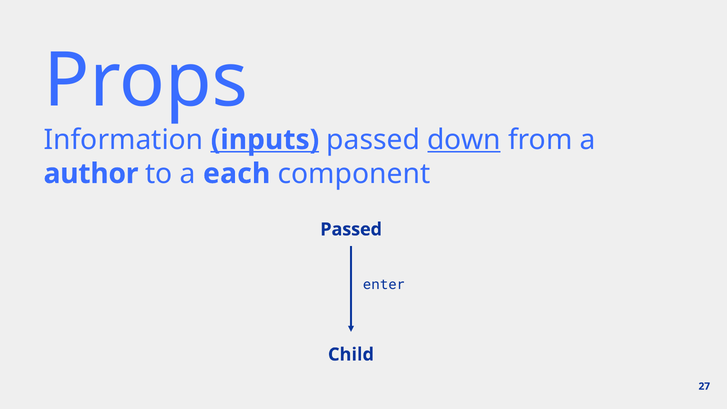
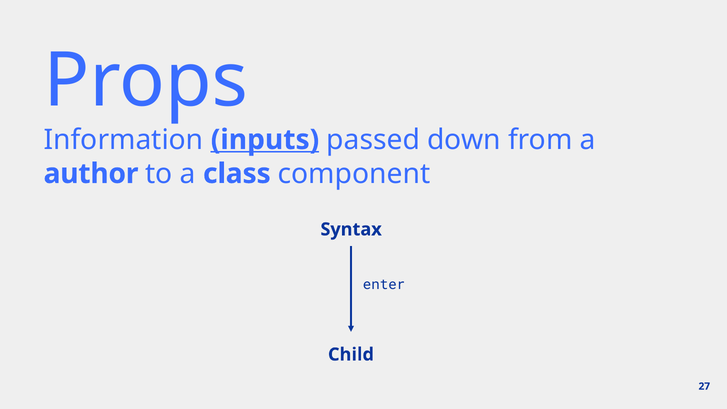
down underline: present -> none
each: each -> class
Passed at (351, 229): Passed -> Syntax
